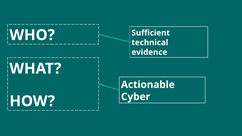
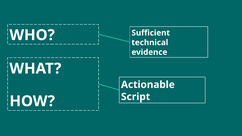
Cyber: Cyber -> Script
